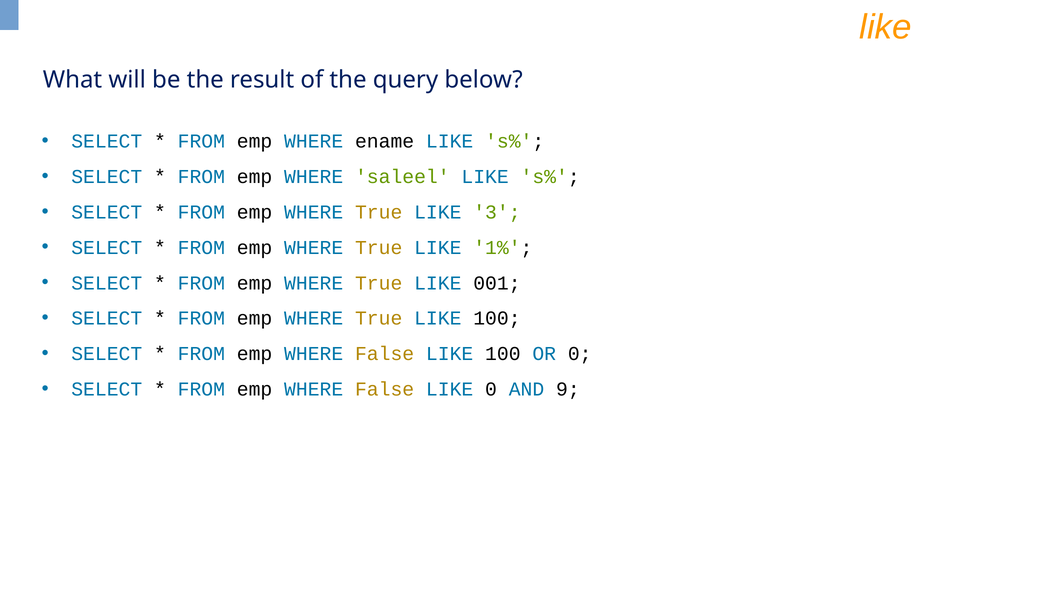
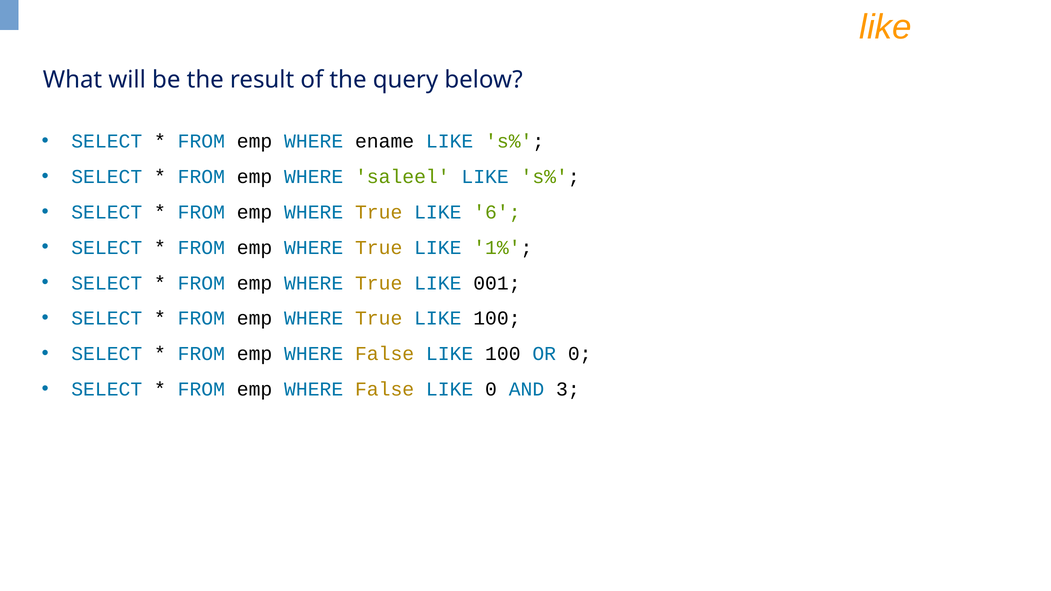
3: 3 -> 6
9: 9 -> 3
